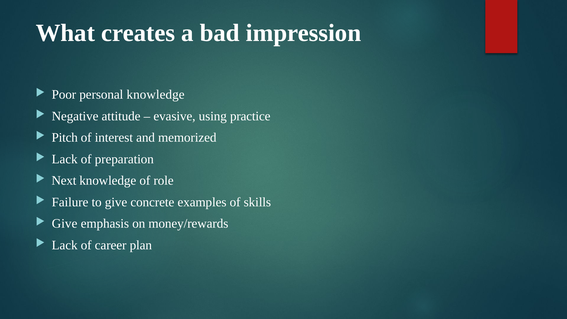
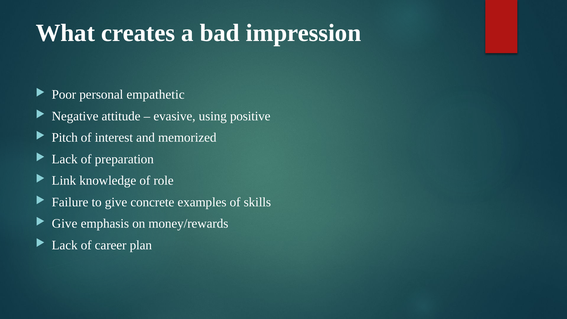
personal knowledge: knowledge -> empathetic
practice: practice -> positive
Next: Next -> Link
